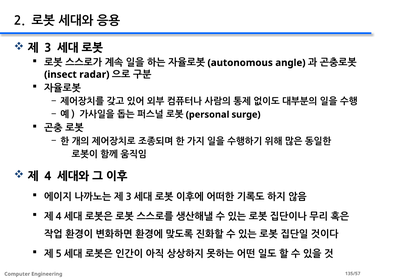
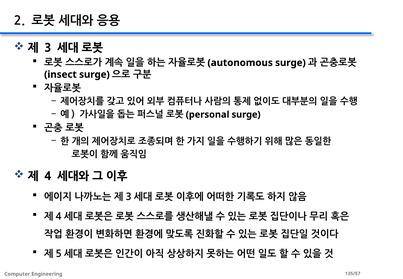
angle at (290, 63): angle -> surge
radar at (94, 75): radar -> surge
